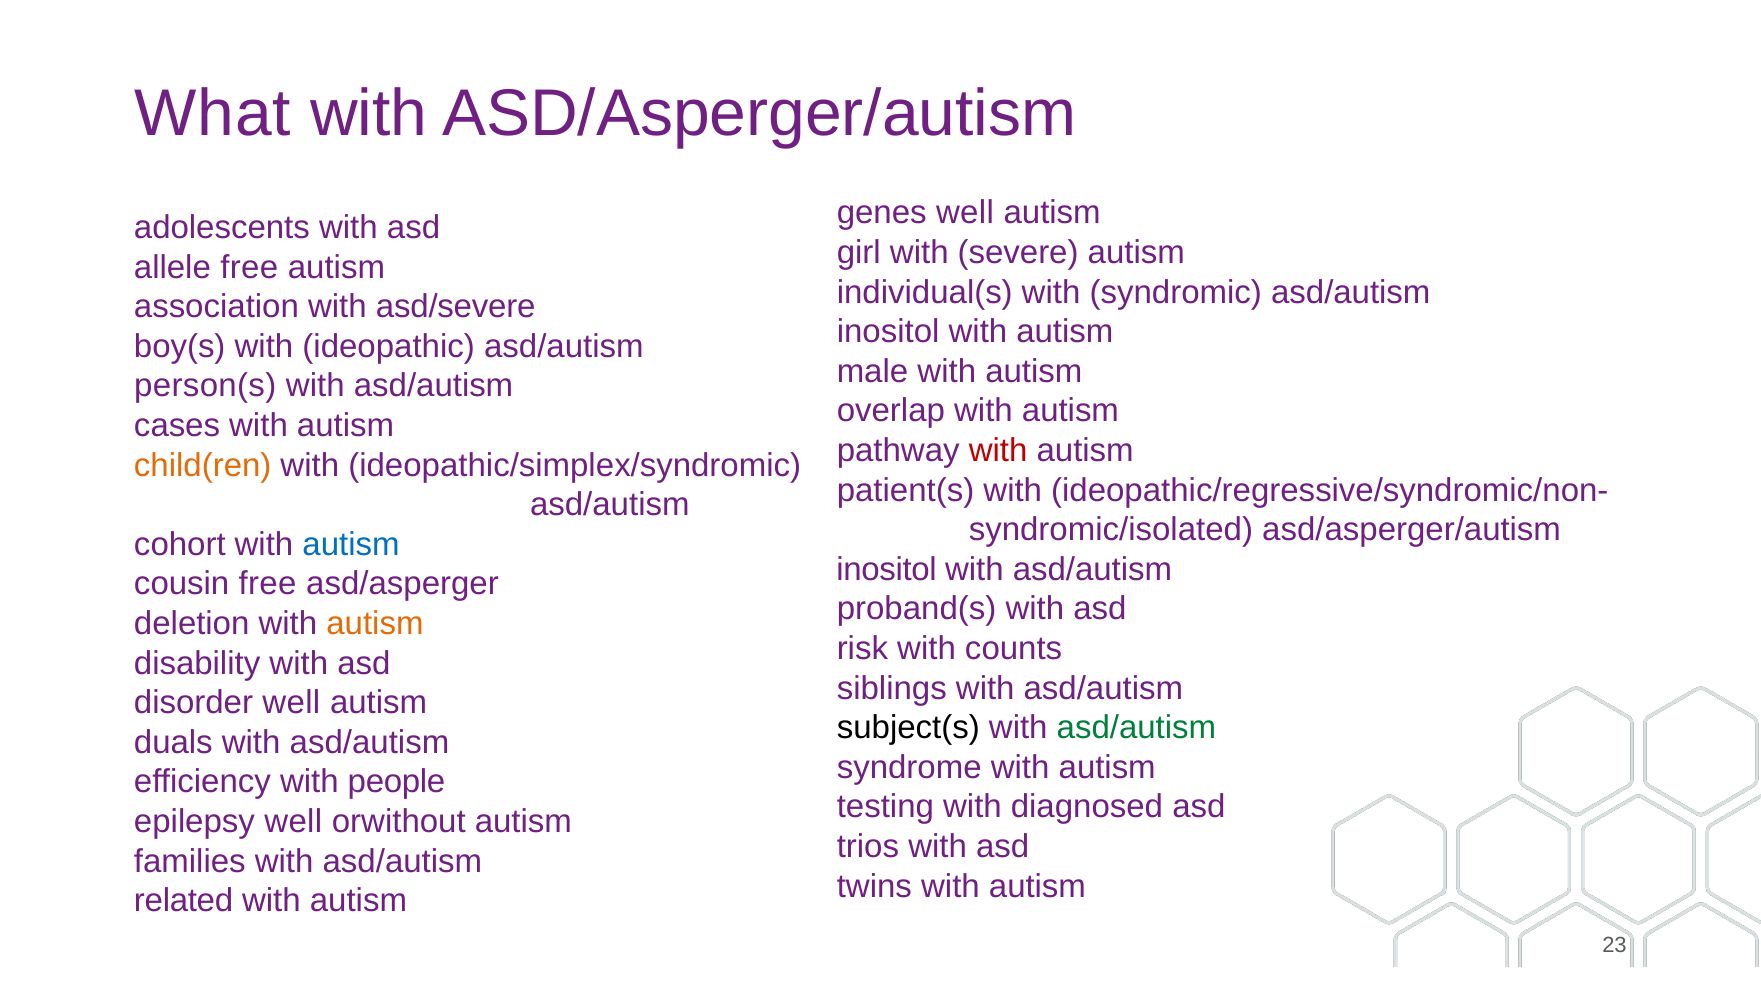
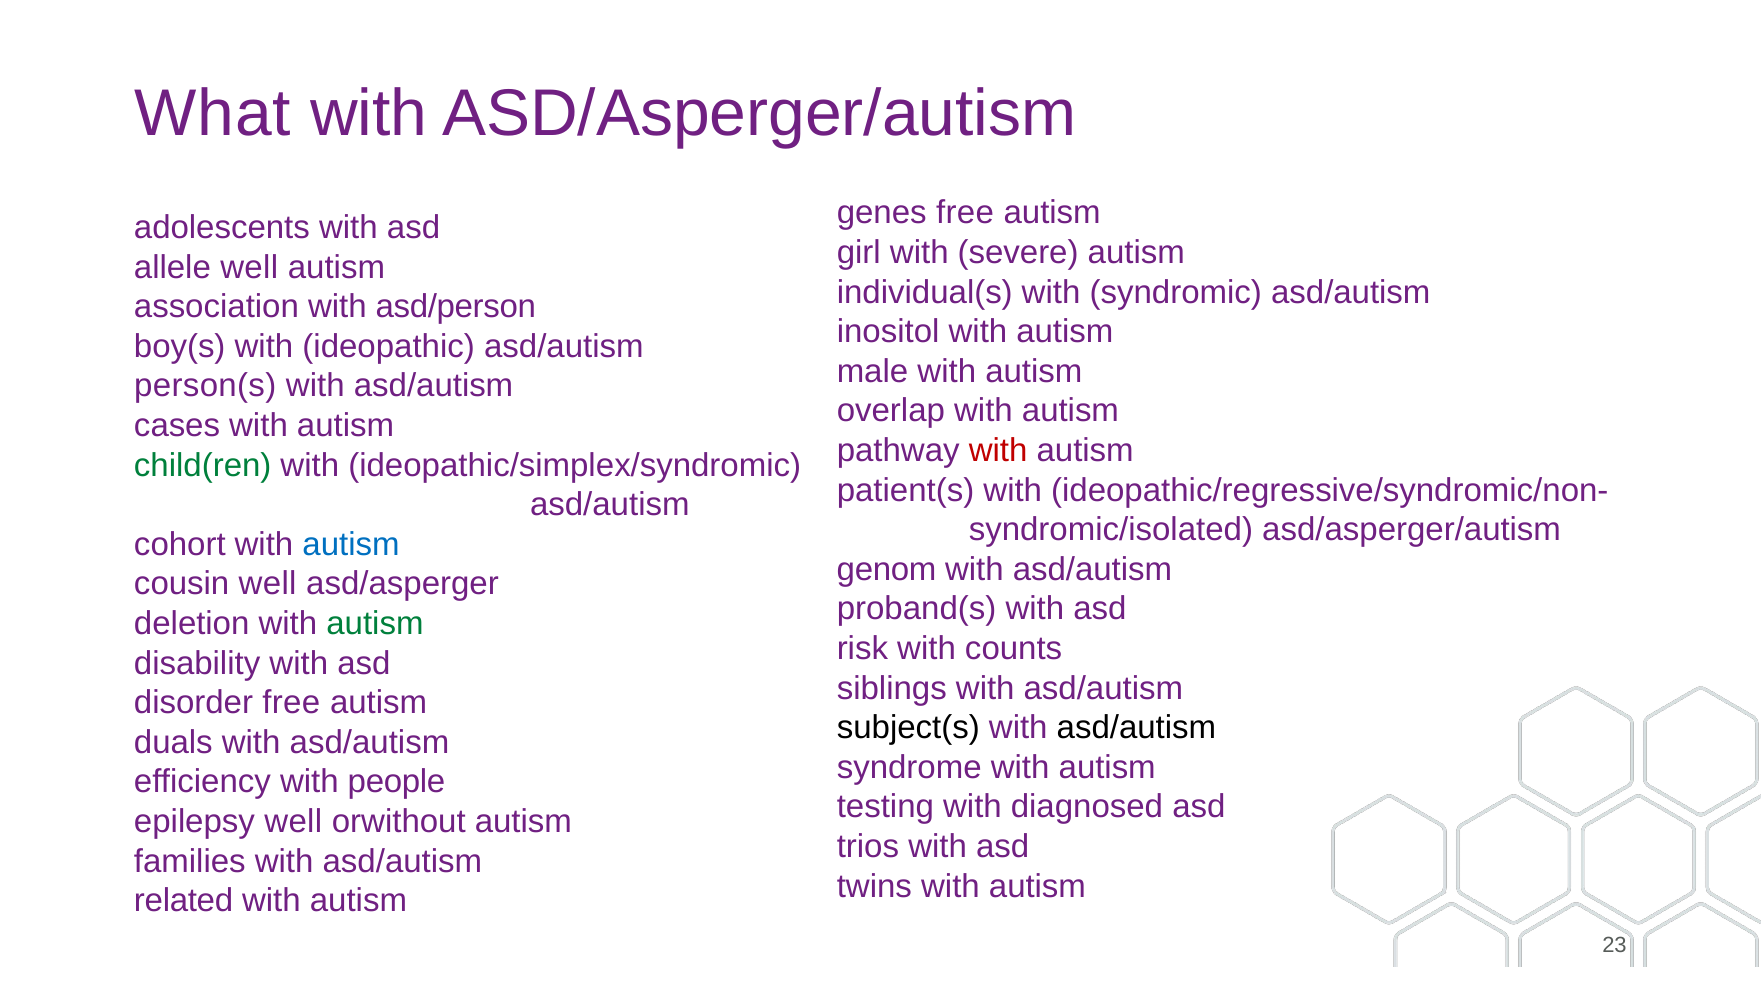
genes well: well -> free
allele free: free -> well
asd/severe: asd/severe -> asd/person
child(ren colour: orange -> green
inositol at (887, 570): inositol -> genom
cousin free: free -> well
autism at (375, 624) colour: orange -> green
disorder well: well -> free
asd/autism at (1136, 728) colour: green -> black
